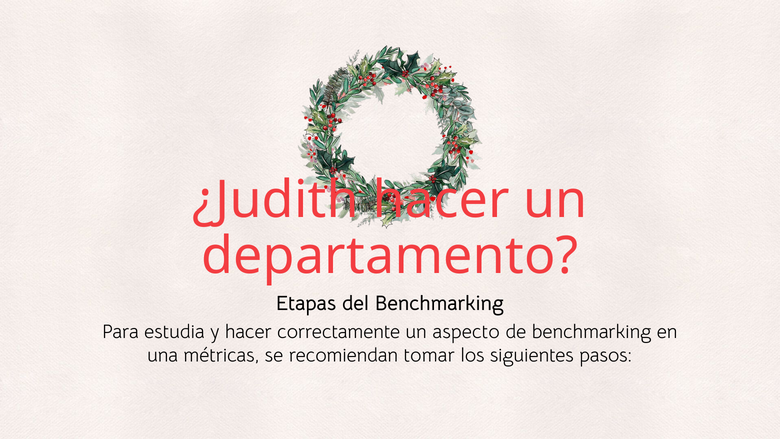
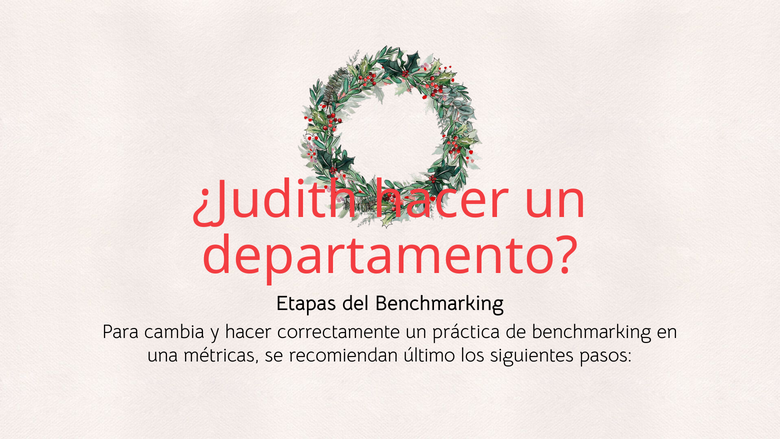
estudia: estudia -> cambia
aspecto: aspecto -> práctica
tomar: tomar -> último
